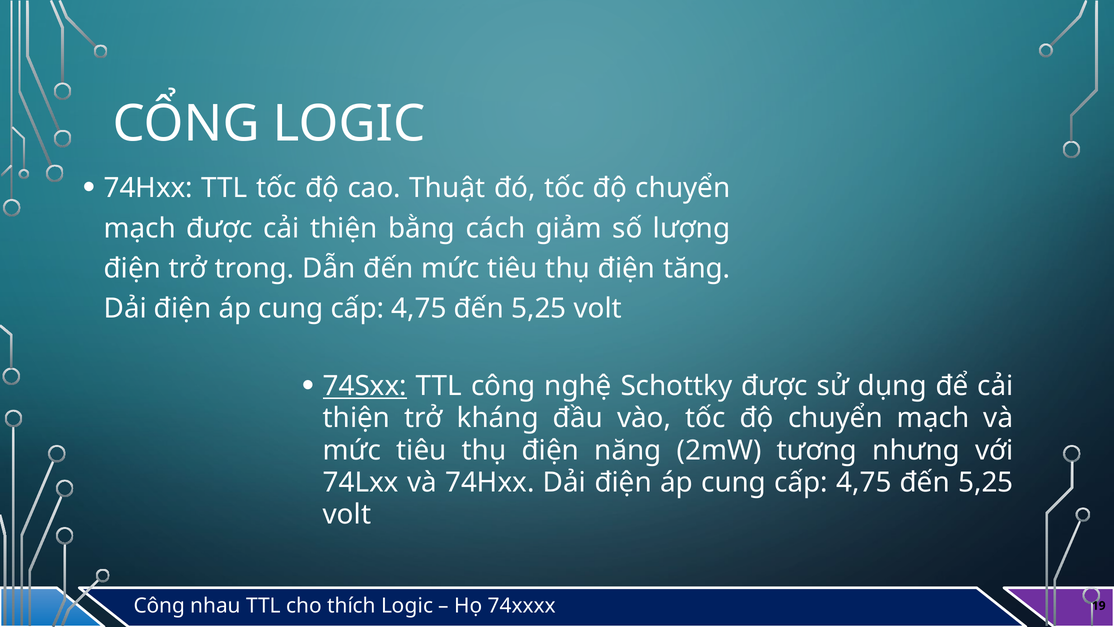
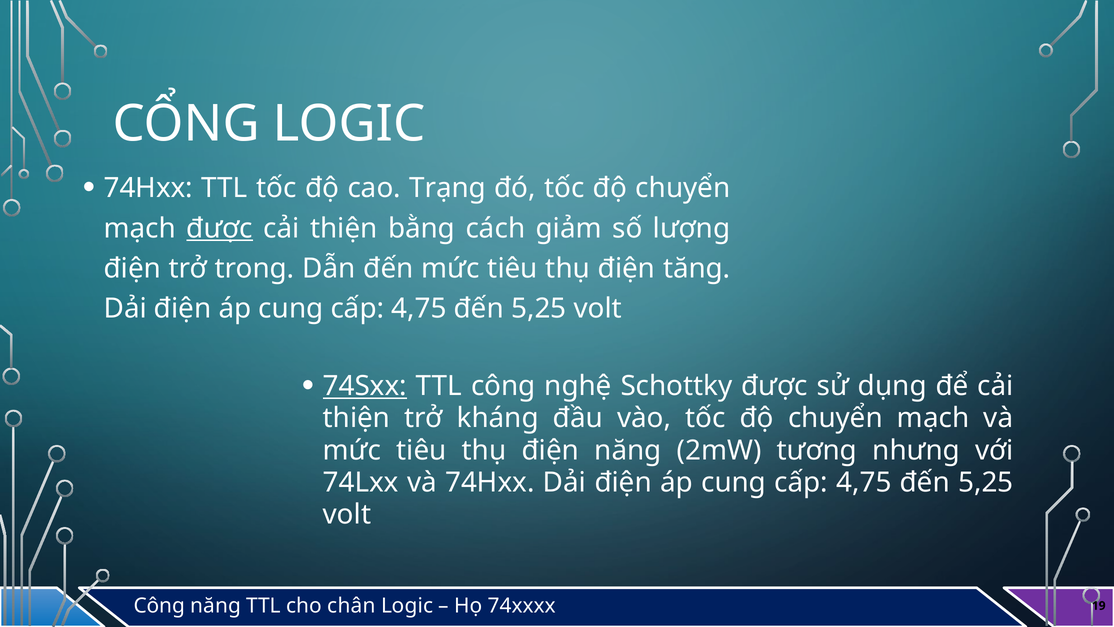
Thuật: Thuật -> Trạng
được at (220, 228) underline: none -> present
Công nhau: nhau -> năng
thích: thích -> chân
